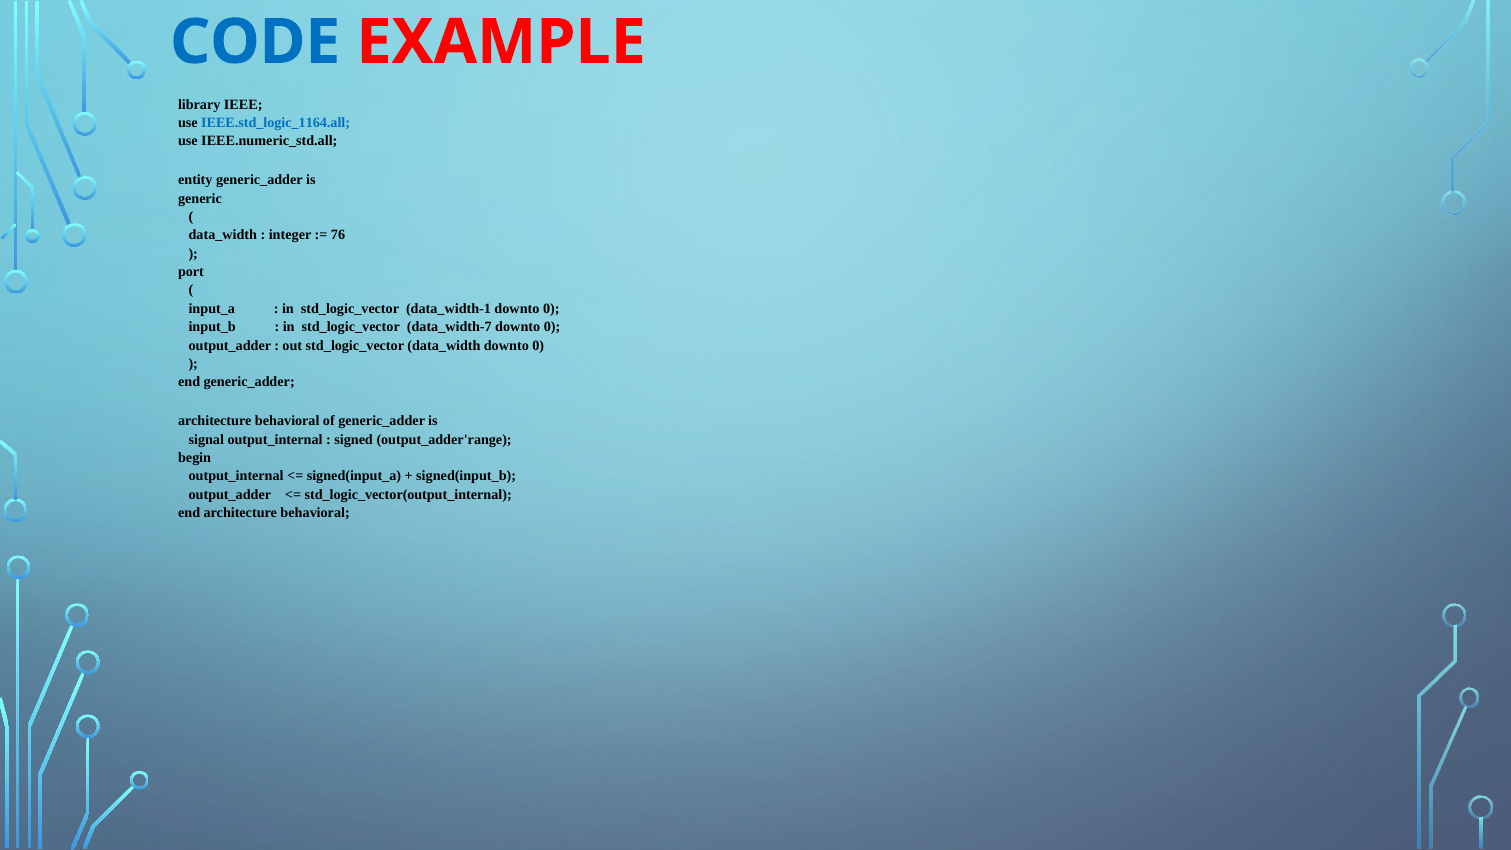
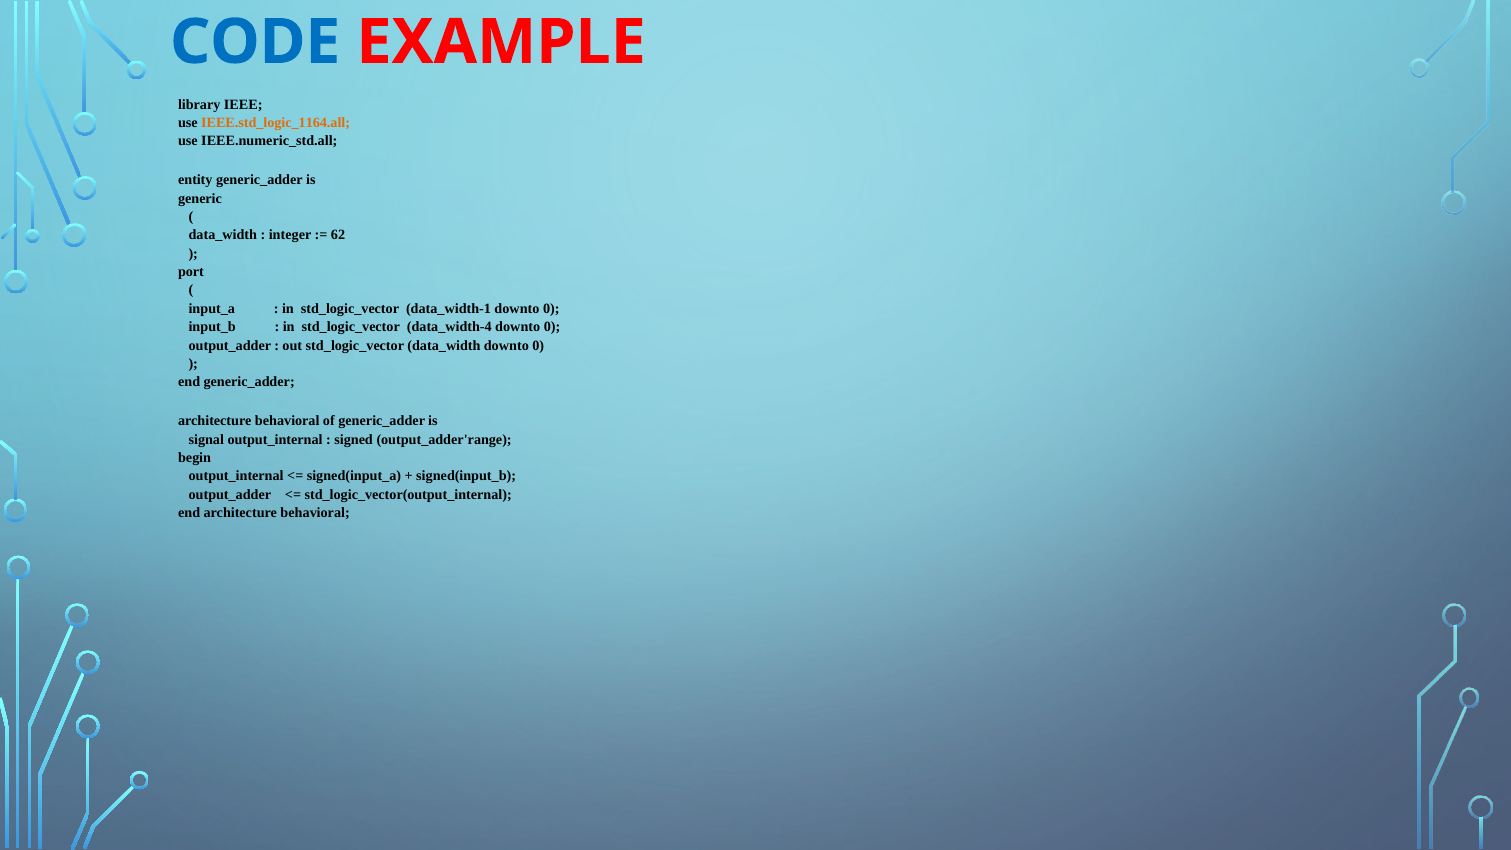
IEEE.std_logic_1164.all colour: blue -> orange
76: 76 -> 62
data_width-7: data_width-7 -> data_width-4
